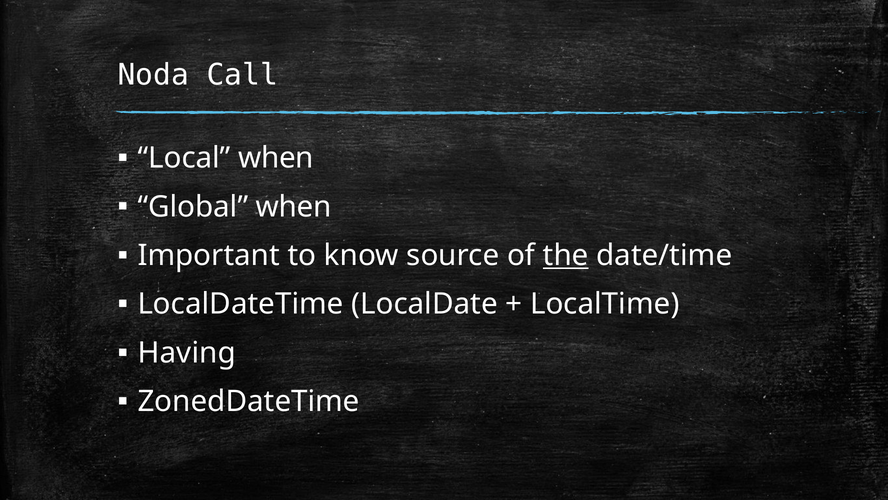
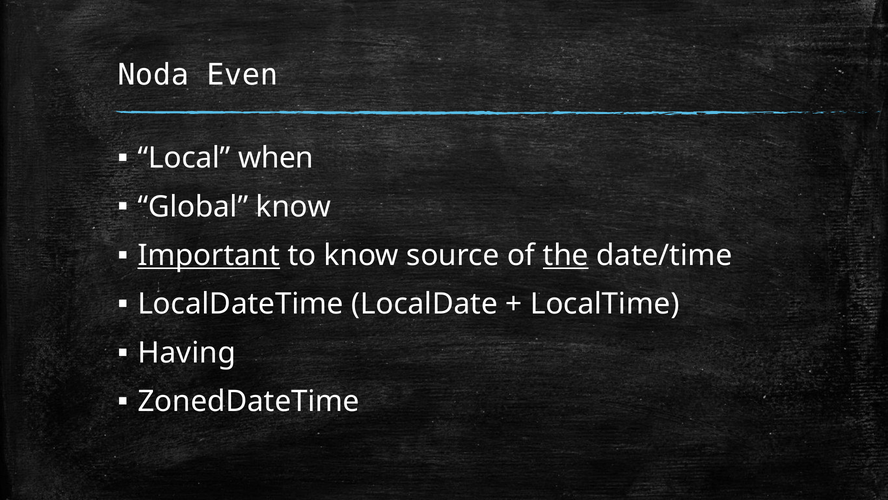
Call: Call -> Even
Global when: when -> know
Important underline: none -> present
